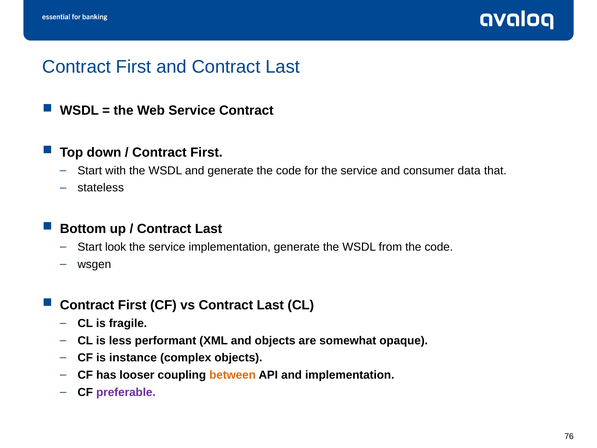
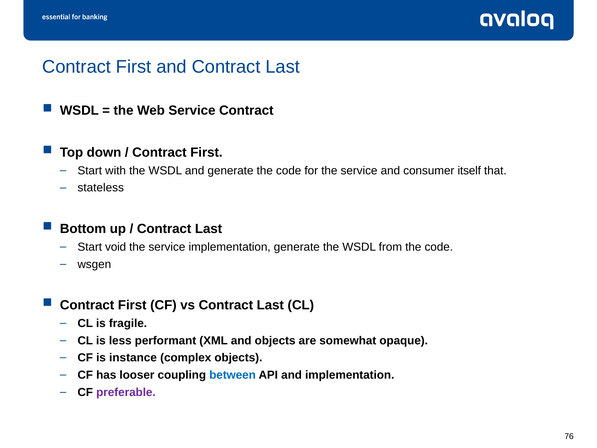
data: data -> itself
look: look -> void
between colour: orange -> blue
